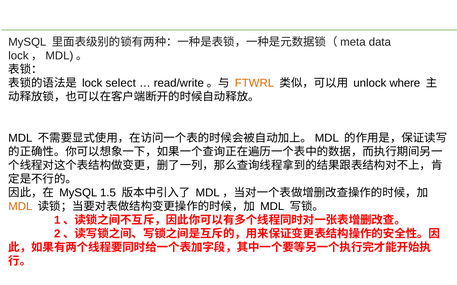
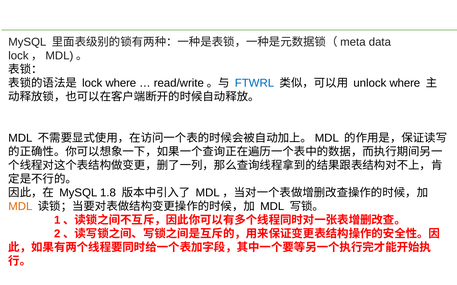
lock select: select -> where
FTWRL colour: orange -> blue
1.5: 1.5 -> 1.8
